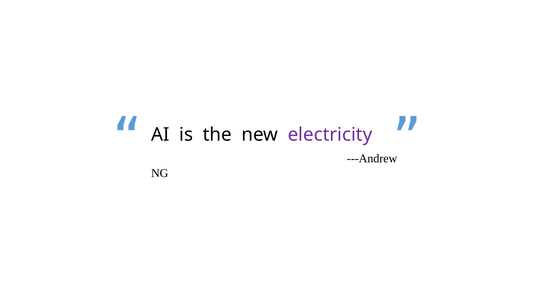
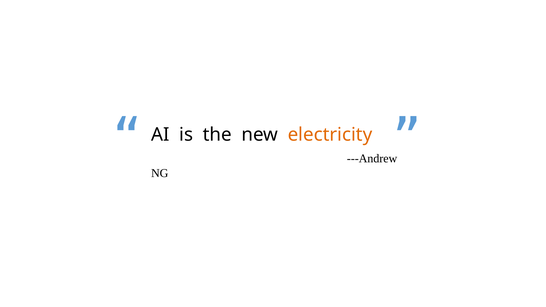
electricity colour: purple -> orange
